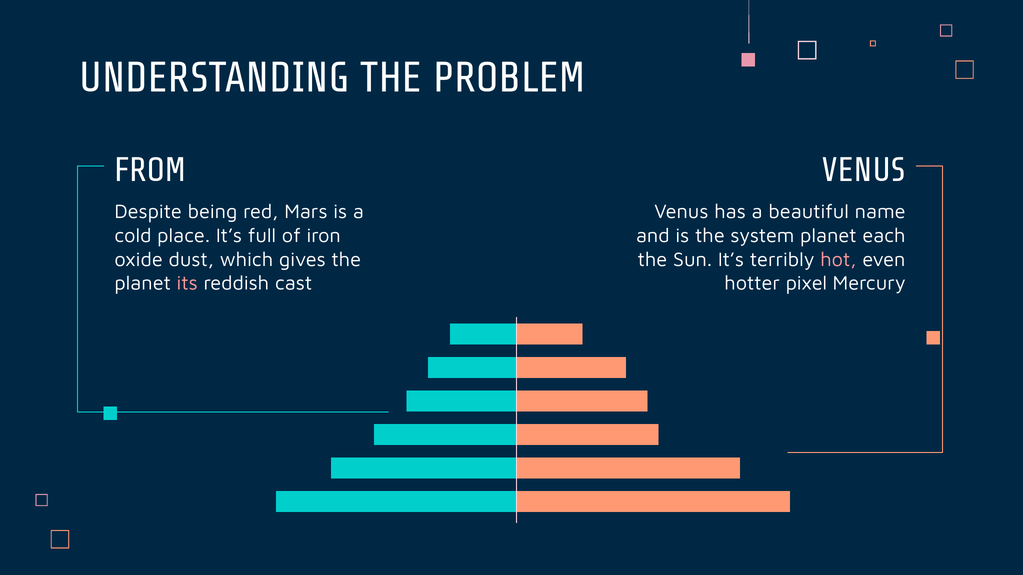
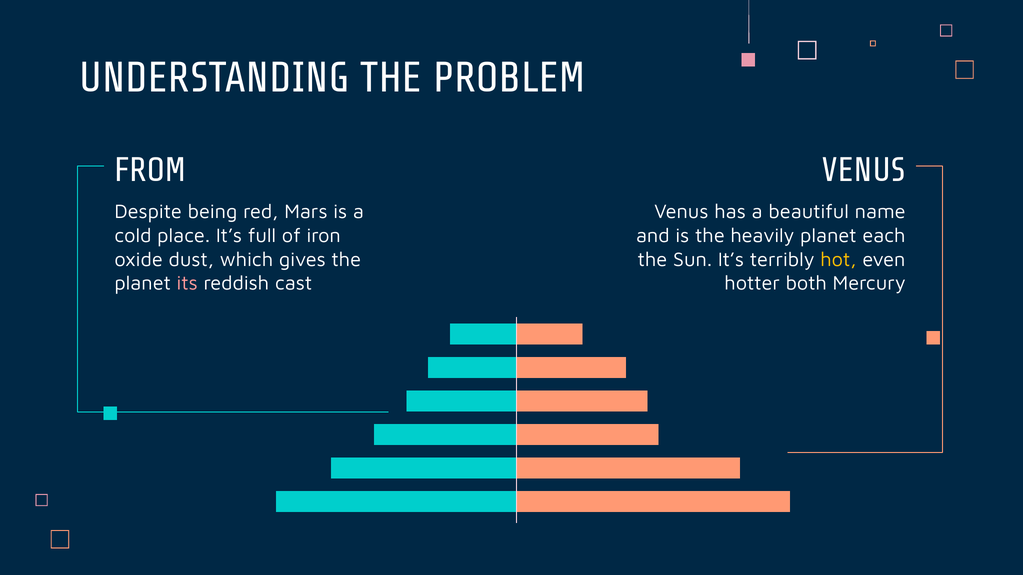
system: system -> heavily
hot colour: pink -> yellow
pixel: pixel -> both
